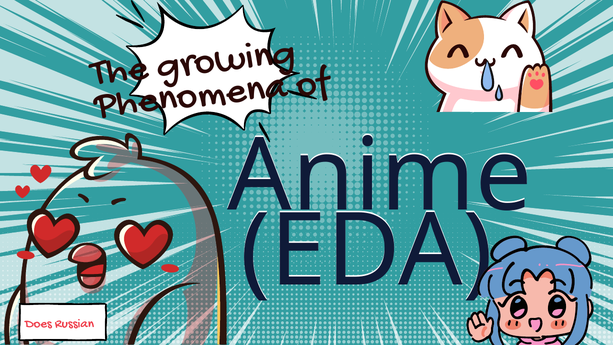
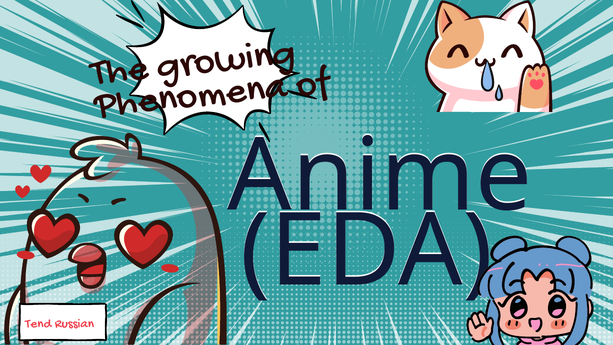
Does: Does -> Tend
